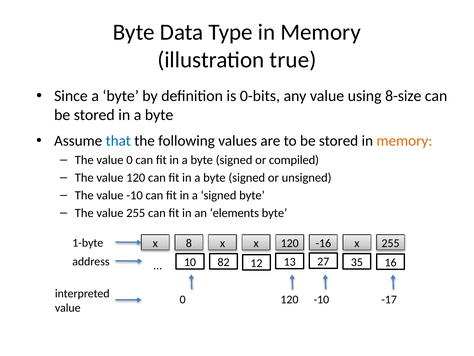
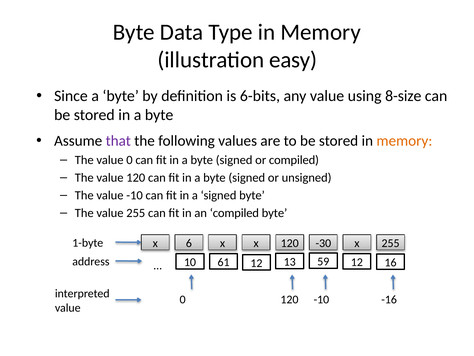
true: true -> easy
0-bits: 0-bits -> 6-bits
that colour: blue -> purple
an elements: elements -> compiled
8: 8 -> 6
-16: -16 -> -30
35 at (357, 262): 35 -> 12
82: 82 -> 61
27: 27 -> 59
-17: -17 -> -16
